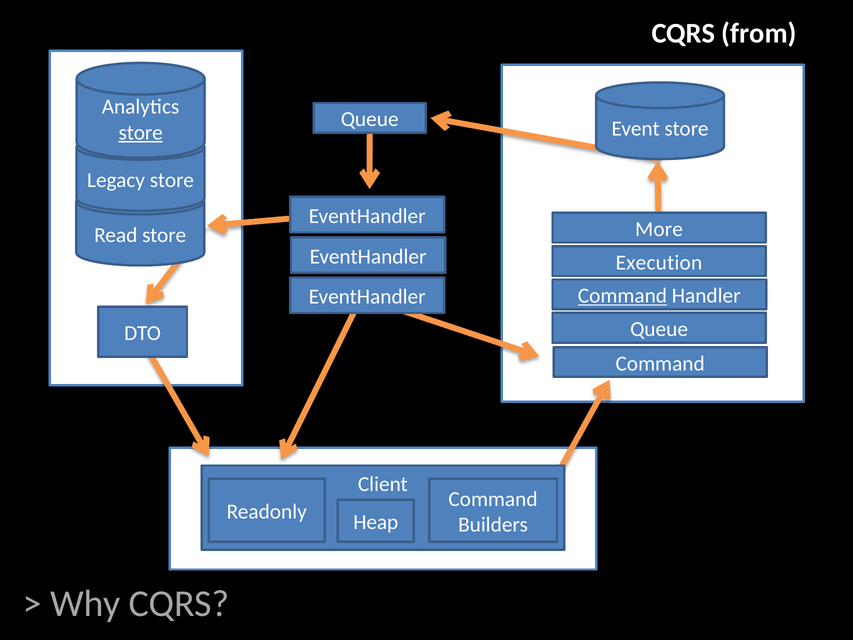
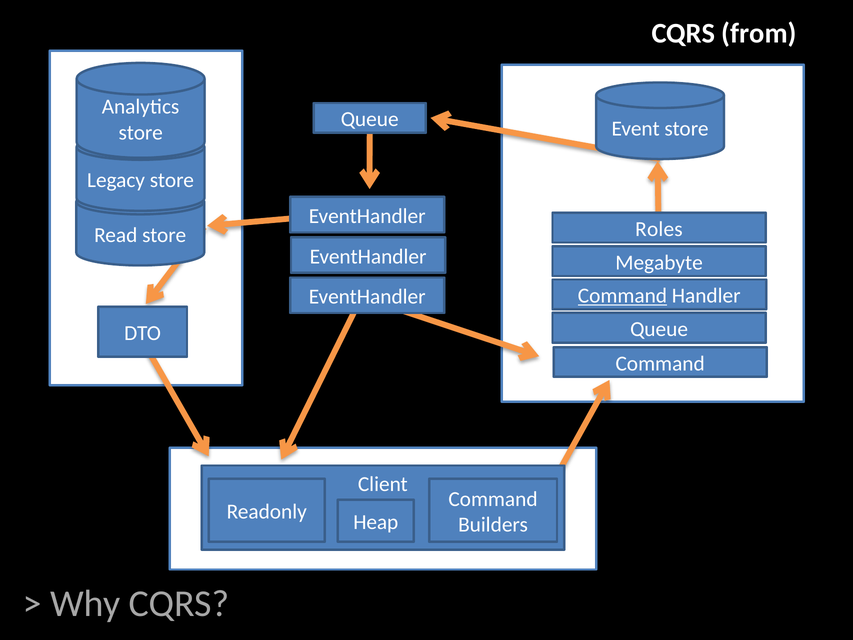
store at (141, 132) underline: present -> none
More: More -> Roles
Execution: Execution -> Megabyte
